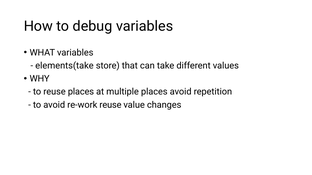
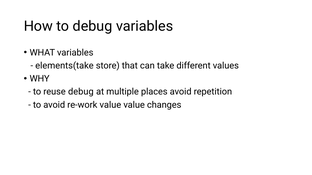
reuse places: places -> debug
re-work reuse: reuse -> value
